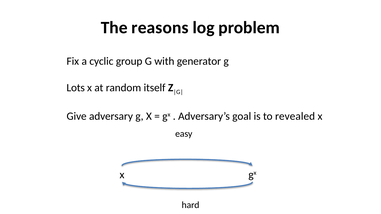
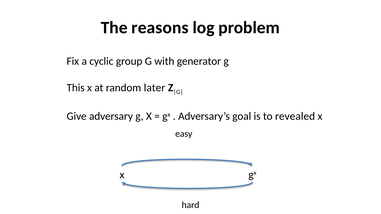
Lots: Lots -> This
itself: itself -> later
